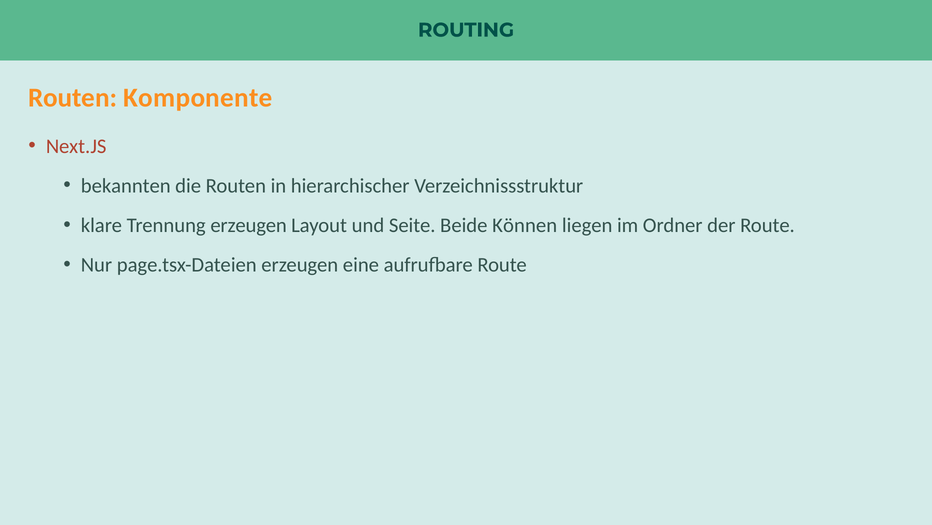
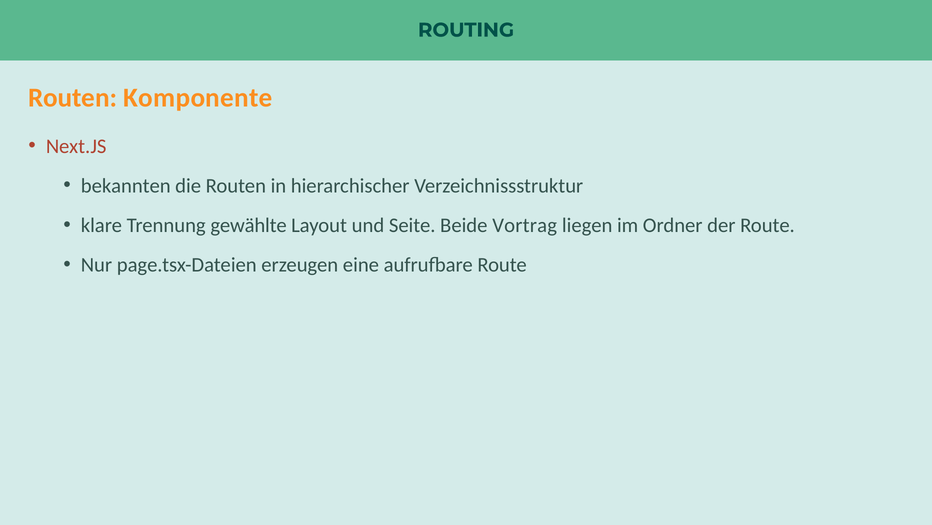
Trennung erzeugen: erzeugen -> gewählte
Können: Können -> Vortrag
